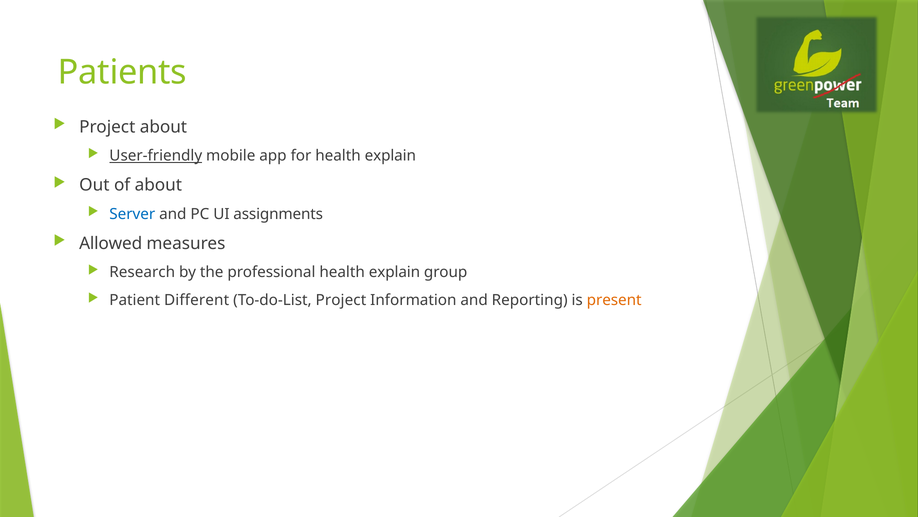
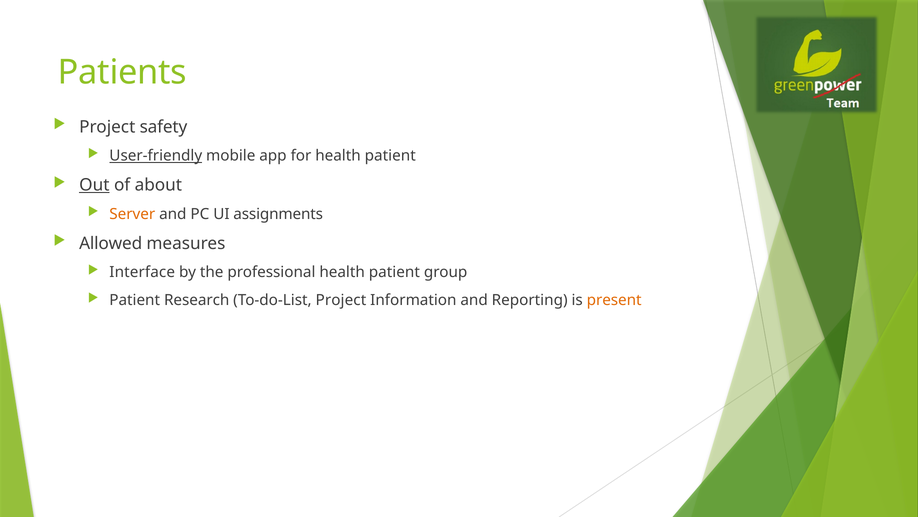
Project about: about -> safety
for health explain: explain -> patient
Out underline: none -> present
Server colour: blue -> orange
Research: Research -> Interface
professional health explain: explain -> patient
Different: Different -> Research
